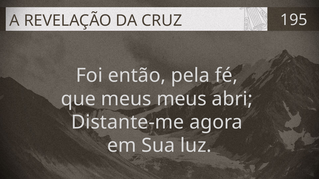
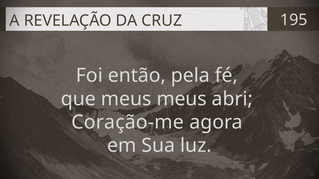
Distante-me: Distante-me -> Coração-me
